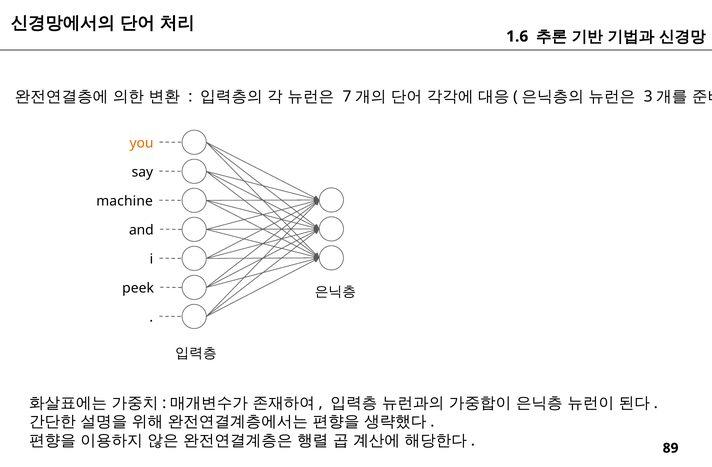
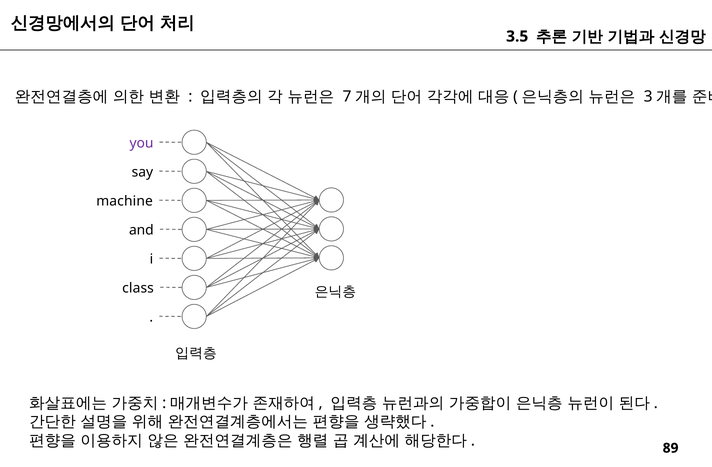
1.6: 1.6 -> 3.5
you colour: orange -> purple
peek: peek -> class
